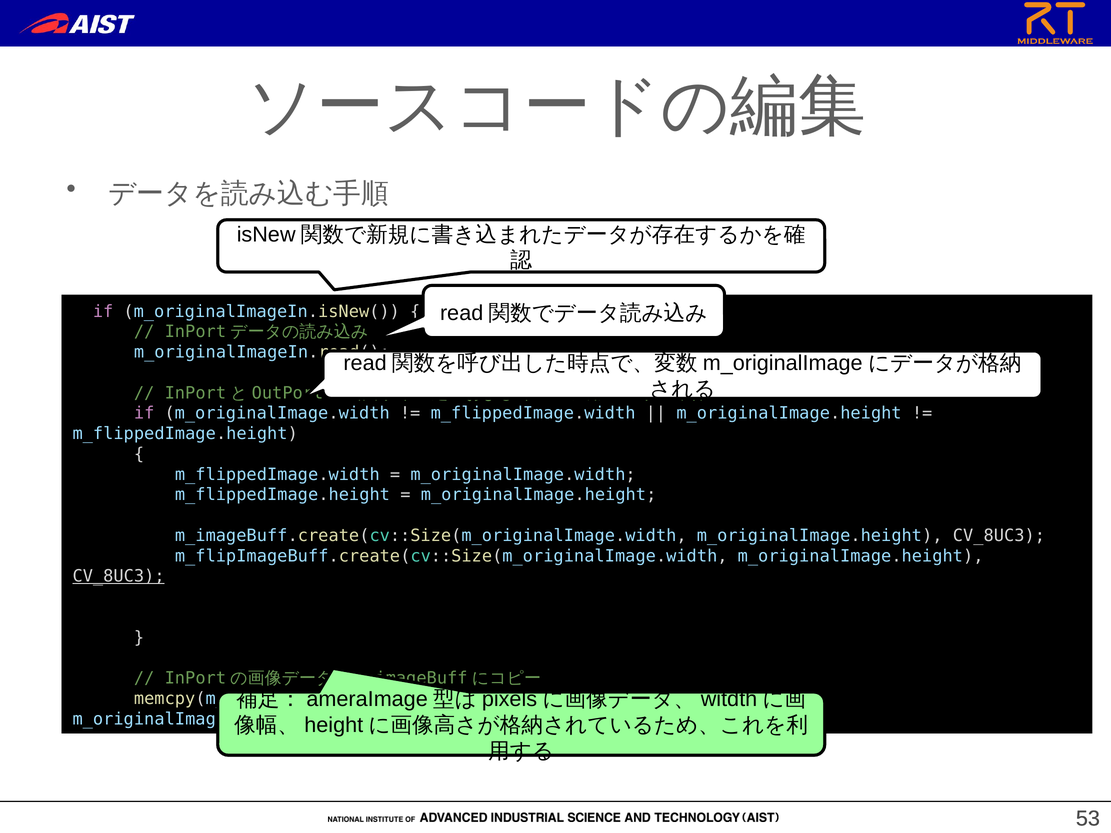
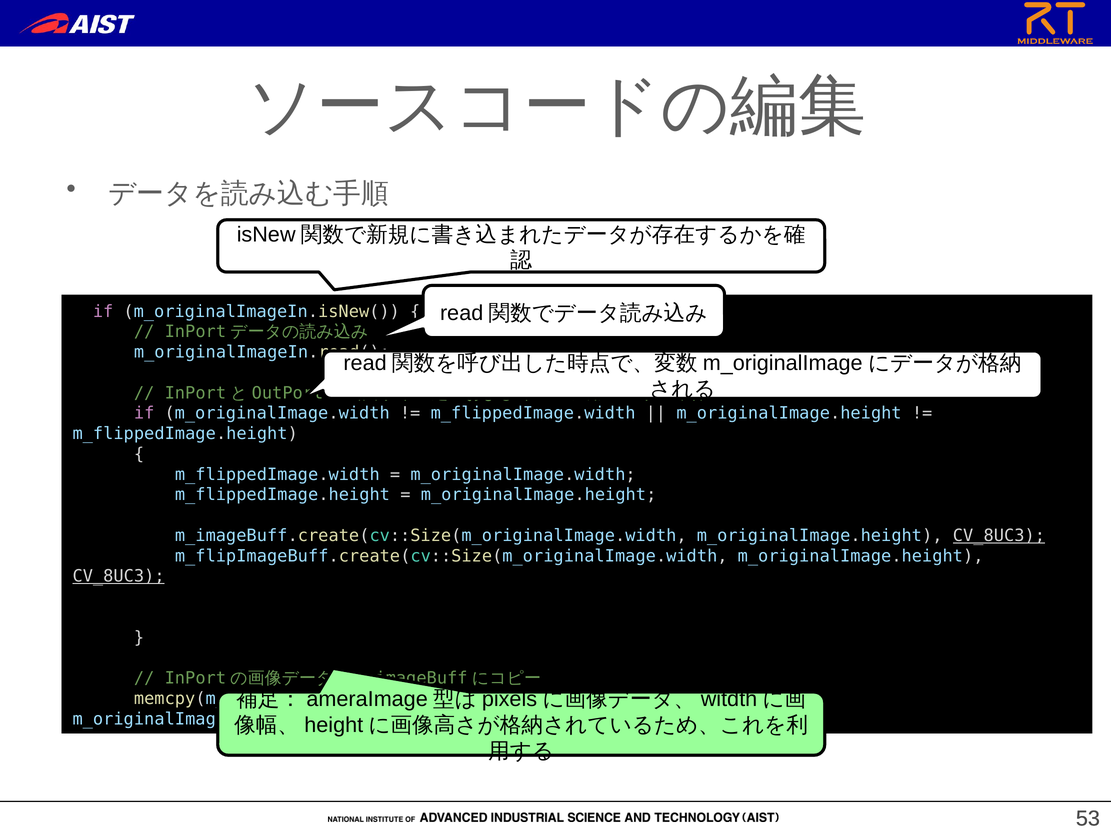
CV_8UC3 at (999, 536) underline: none -> present
